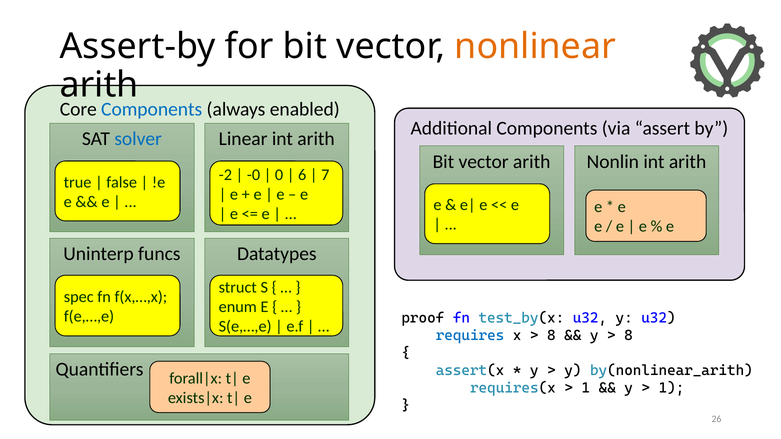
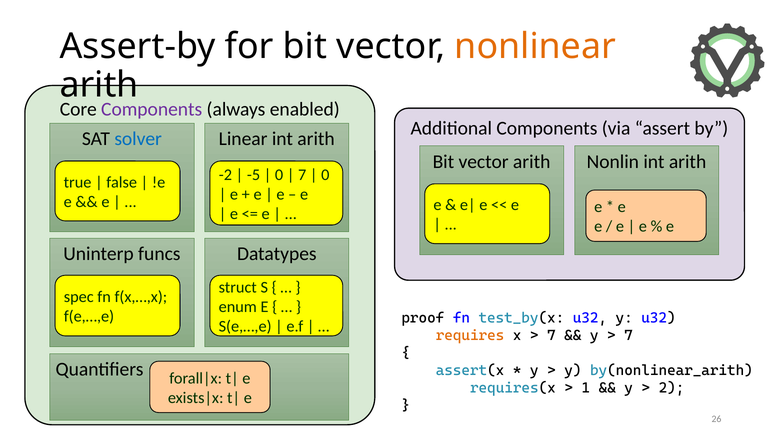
Components at (152, 110) colour: blue -> purple
-0: -0 -> -5
6 at (302, 175): 6 -> 7
7 at (325, 175): 7 -> 0
requires colour: blue -> orange
8 at (551, 336): 8 -> 7
8 at (628, 336): 8 -> 7
1 at (671, 388): 1 -> 2
